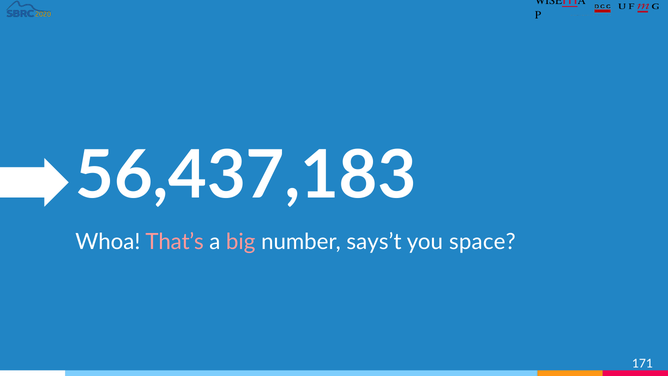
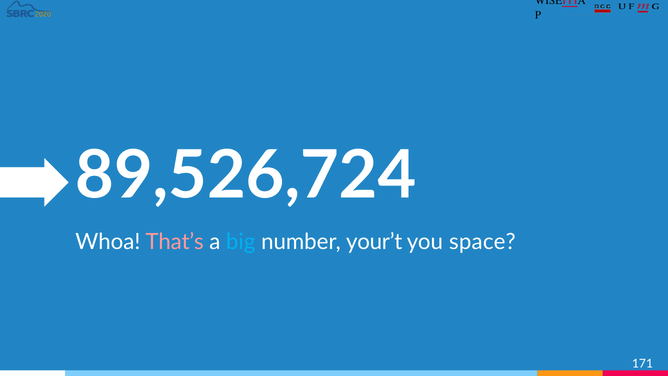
56,437,183: 56,437,183 -> 89,526,724
big colour: pink -> light blue
says’t: says’t -> your’t
